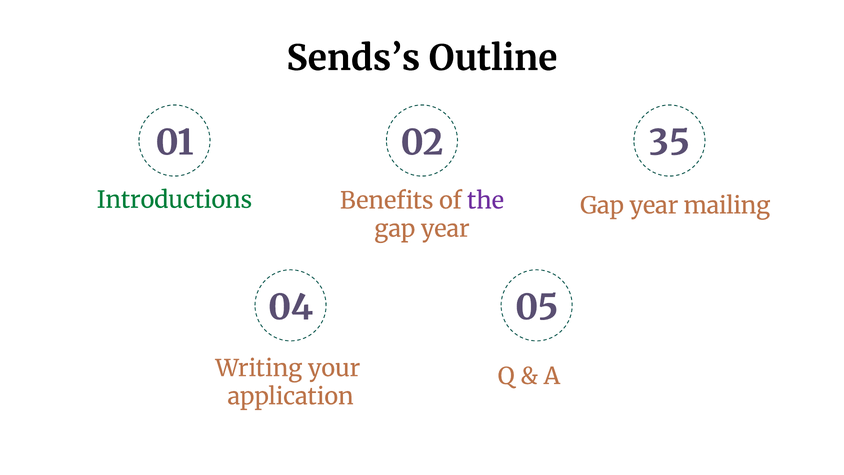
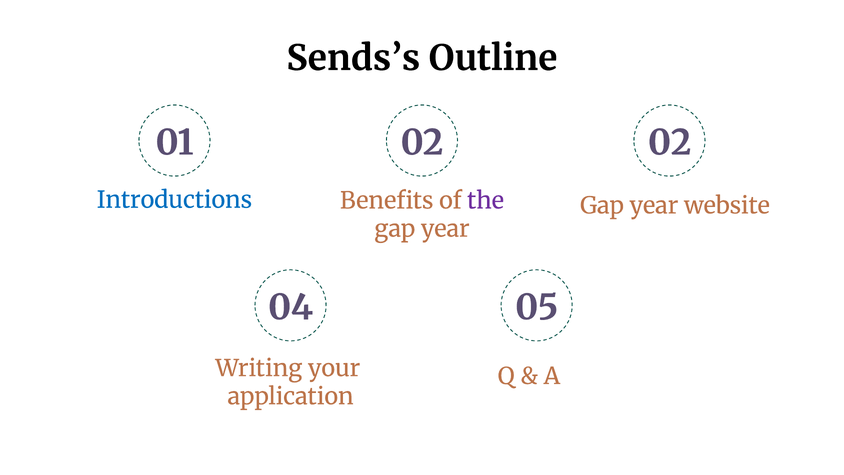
02 35: 35 -> 02
Introductions colour: green -> blue
mailing: mailing -> website
